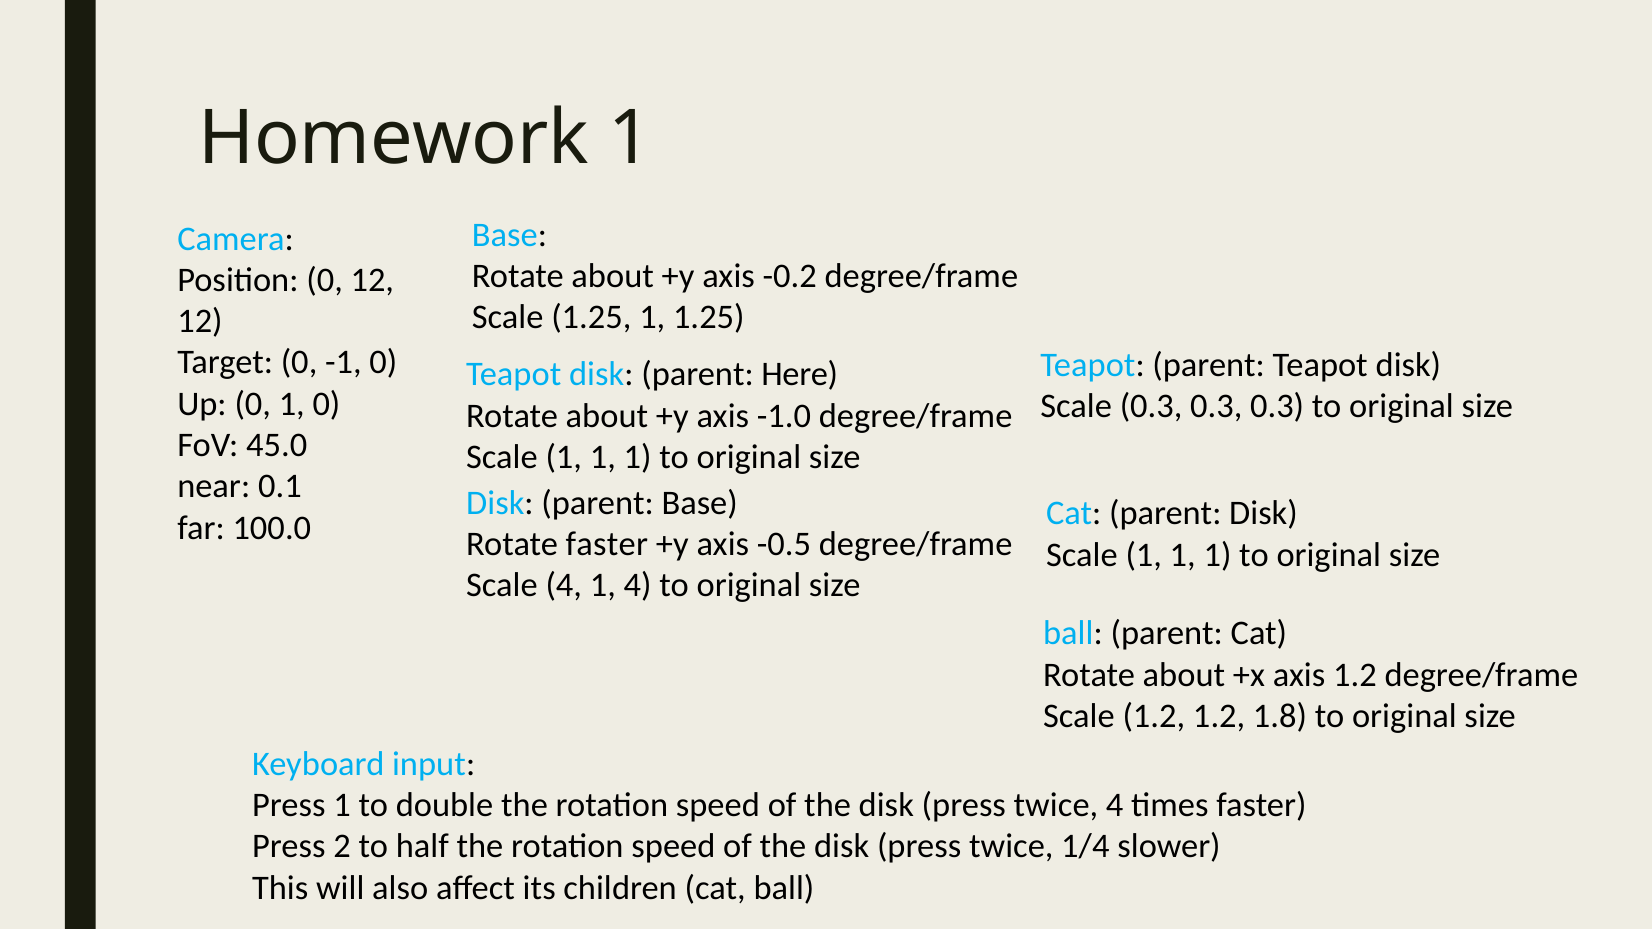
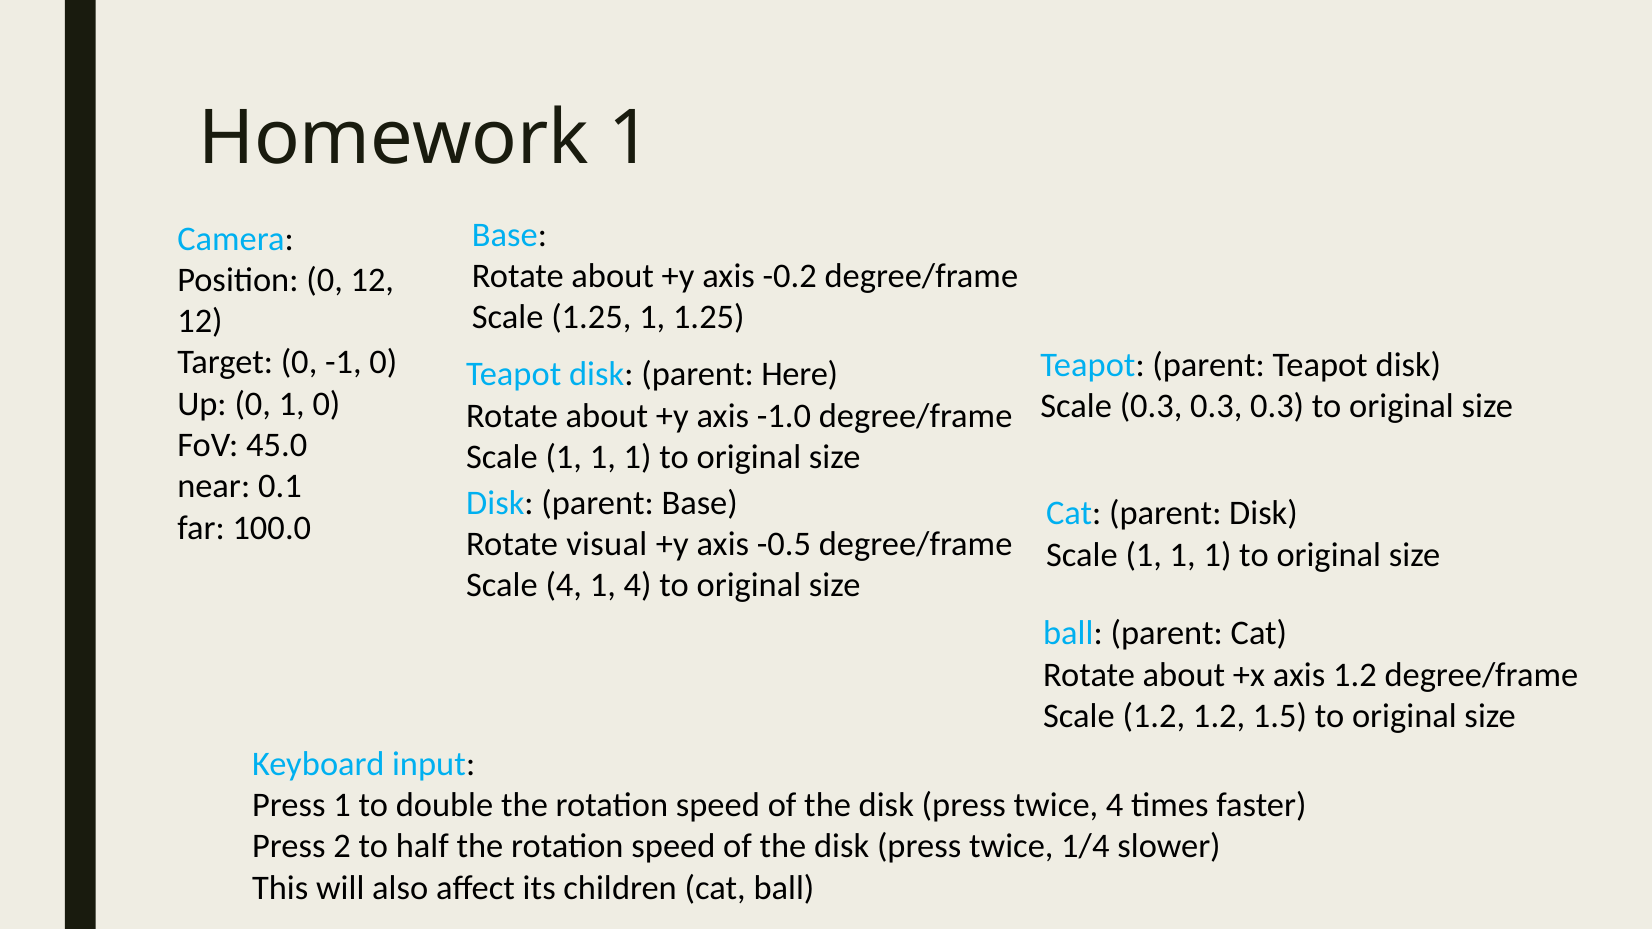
Rotate faster: faster -> visual
1.8: 1.8 -> 1.5
